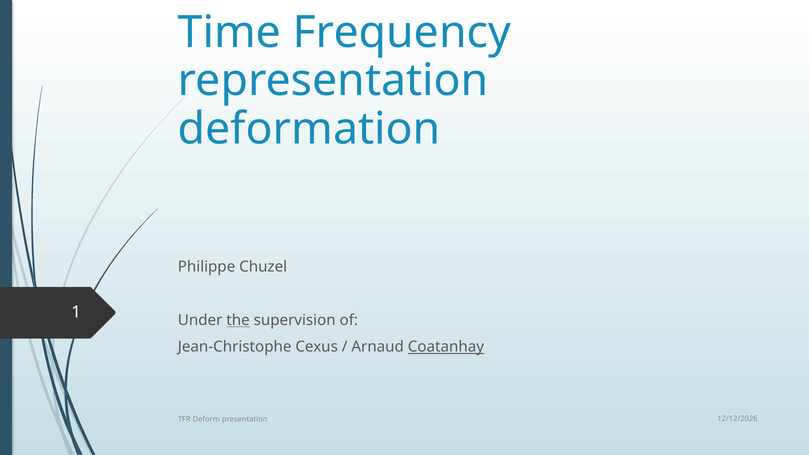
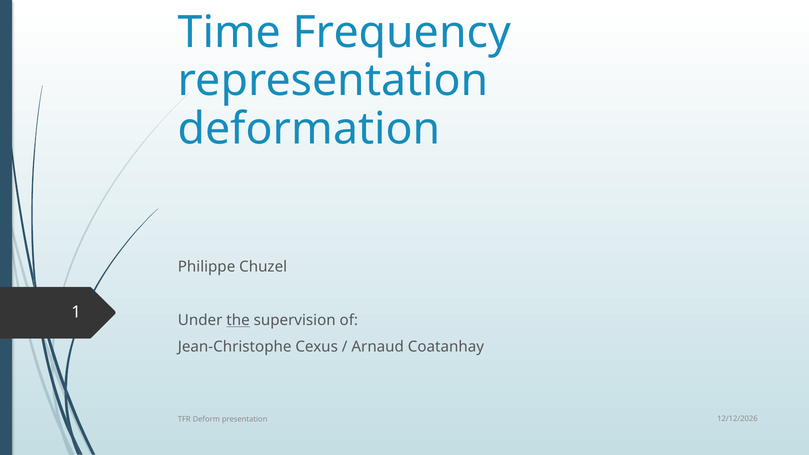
Coatanhay underline: present -> none
